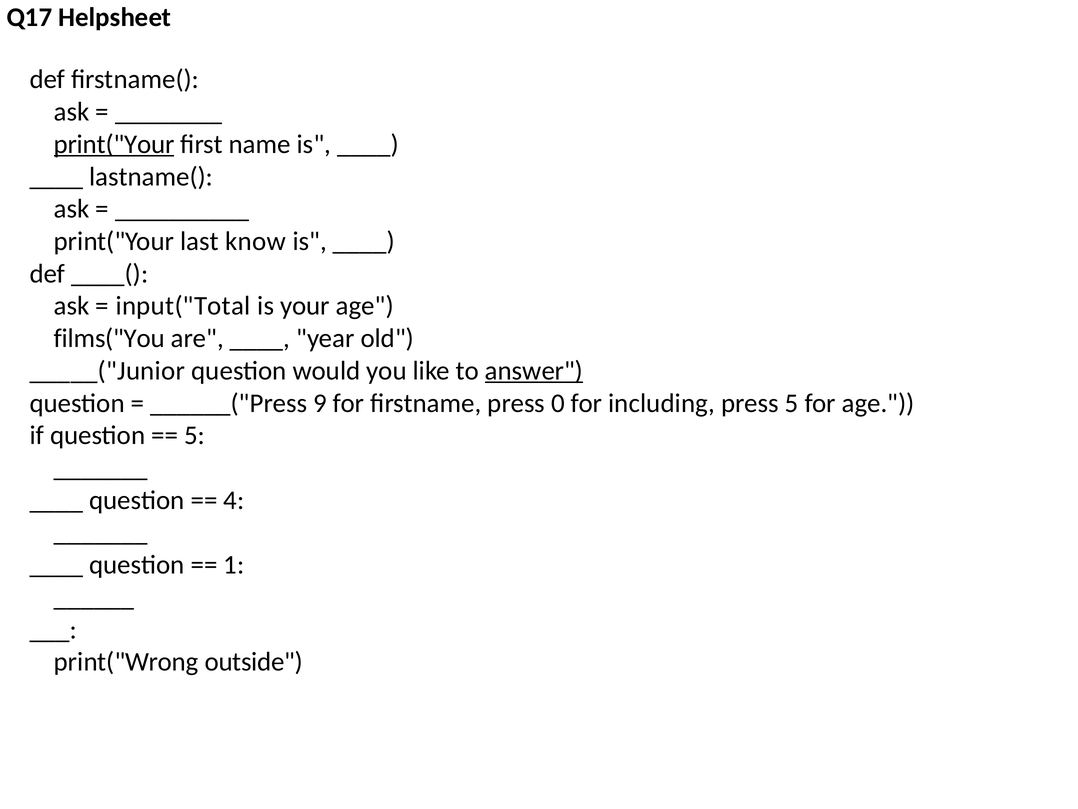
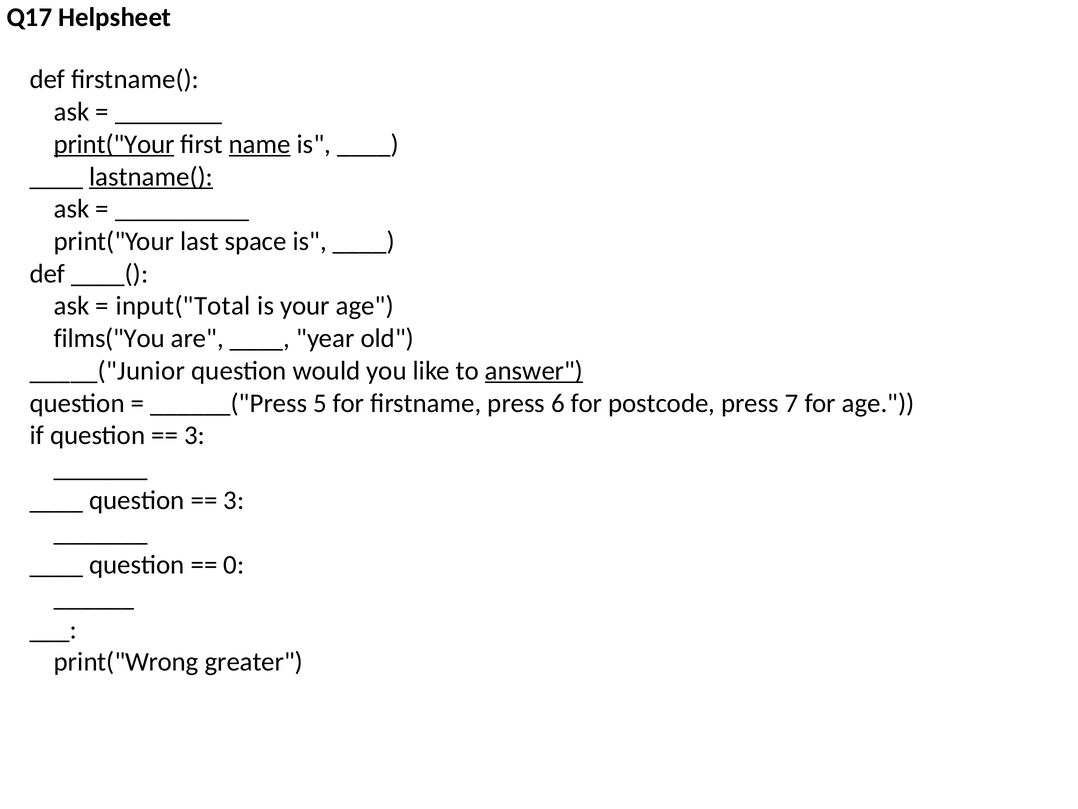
name underline: none -> present
lastname( underline: none -> present
know: know -> space
9: 9 -> 5
0: 0 -> 6
including: including -> postcode
press 5: 5 -> 7
5 at (195, 435): 5 -> 3
4 at (234, 500): 4 -> 3
1: 1 -> 0
outside: outside -> greater
